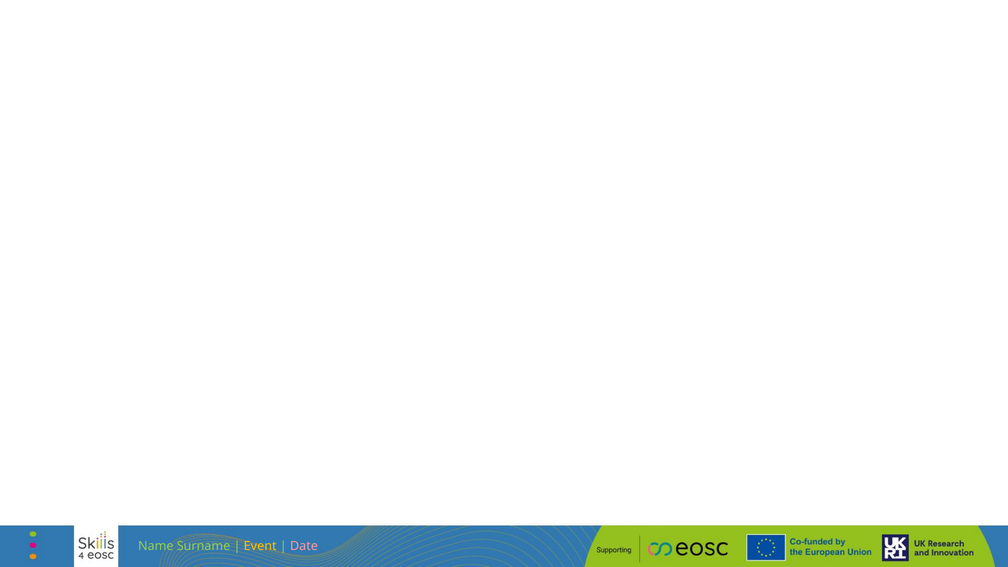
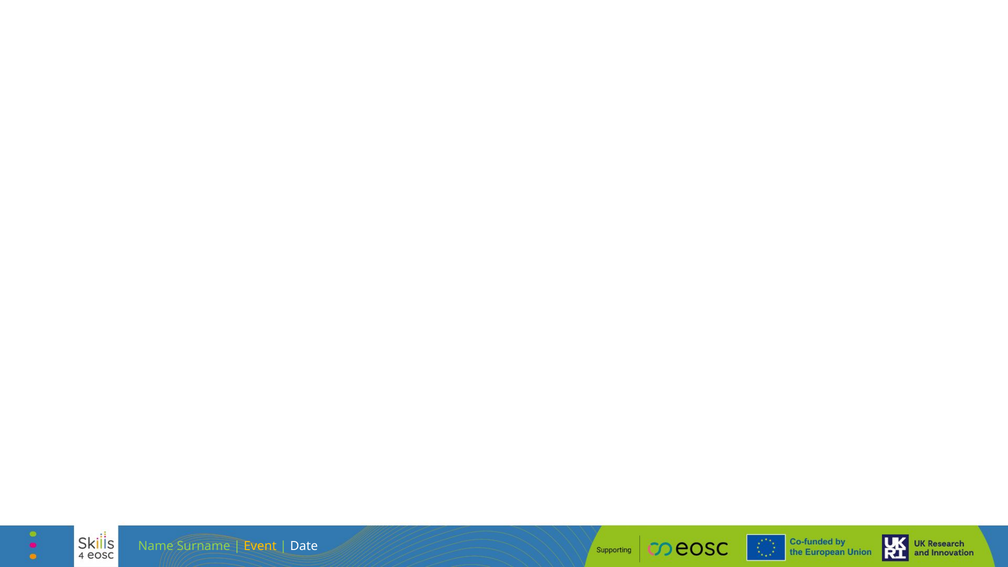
Date colour: pink -> white
